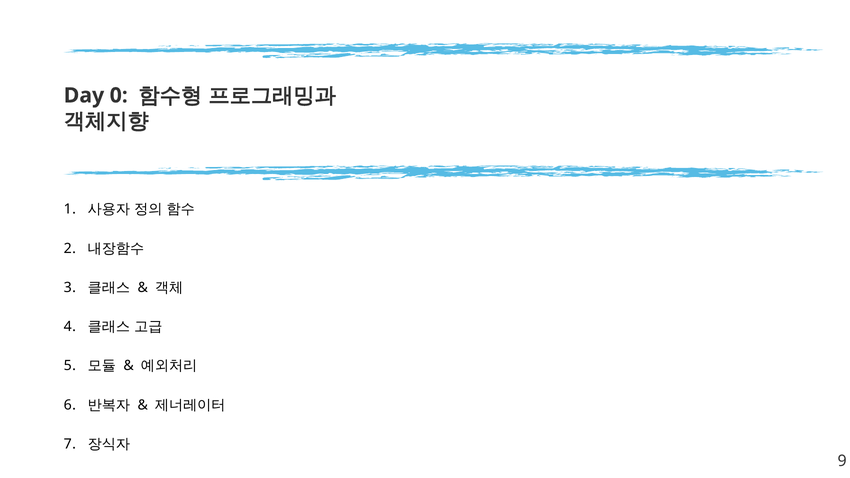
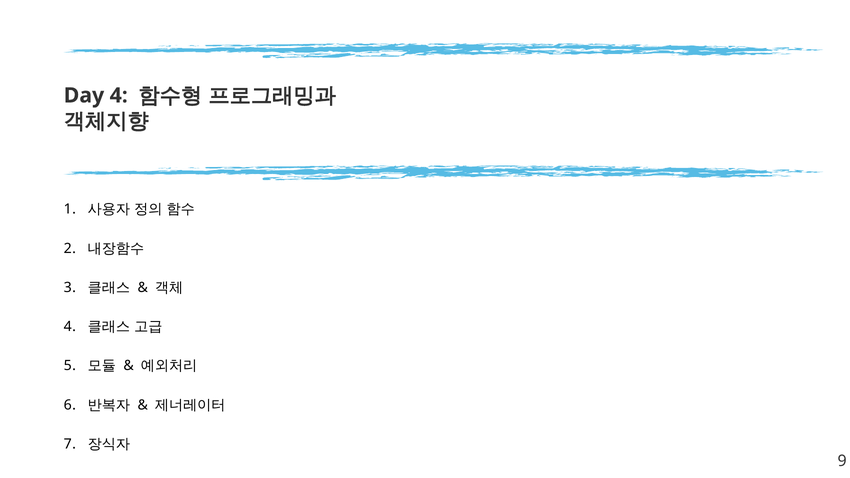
Day 0: 0 -> 4
